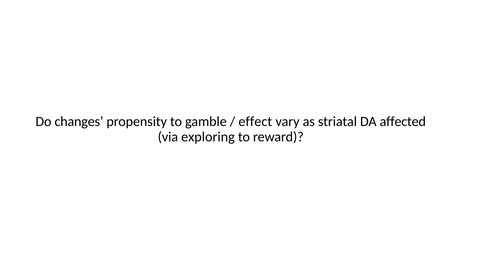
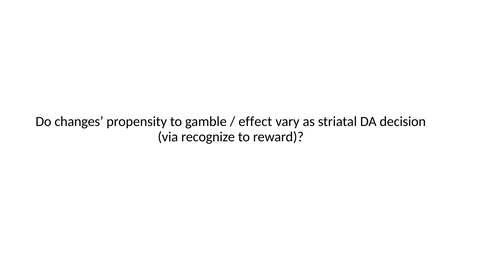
affected: affected -> decision
exploring: exploring -> recognize
